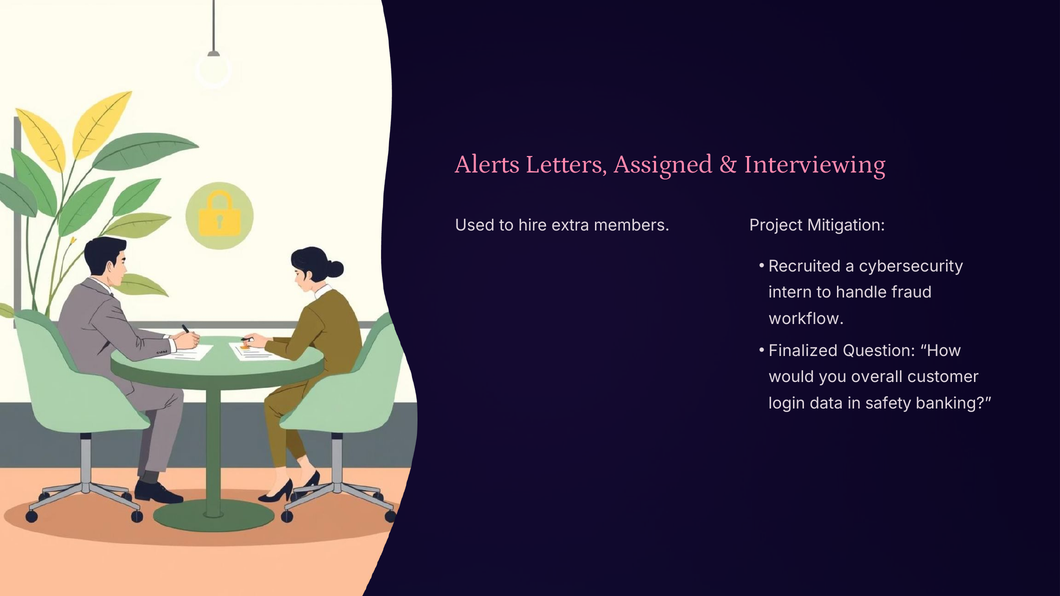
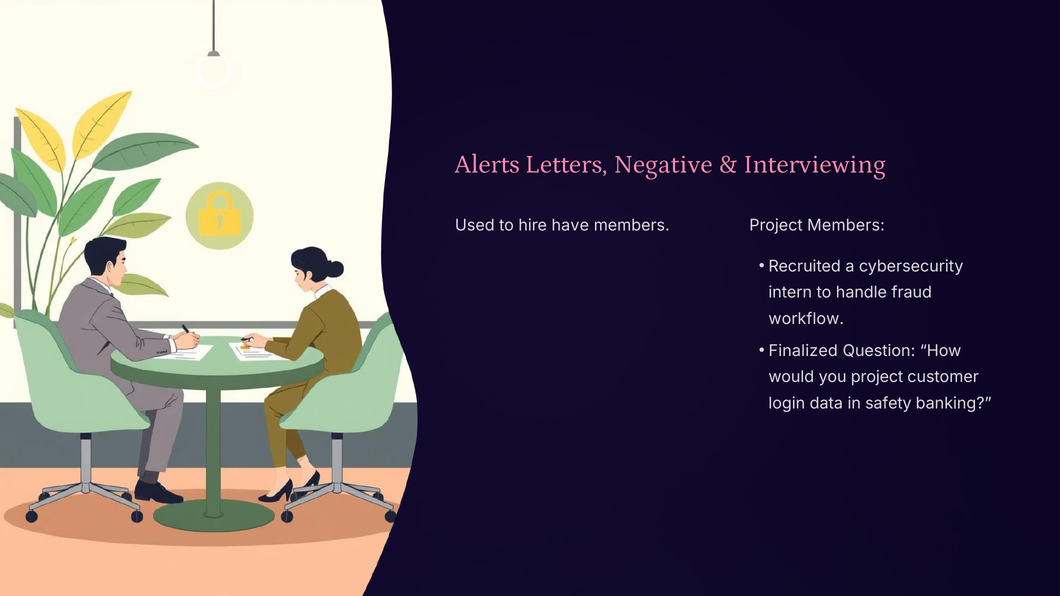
Assigned: Assigned -> Negative
extra: extra -> have
Project Mitigation: Mitigation -> Members
you overall: overall -> project
